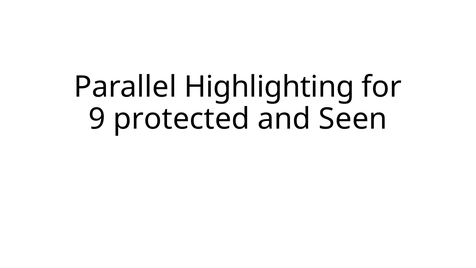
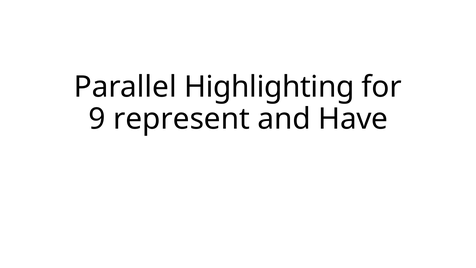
protected: protected -> represent
Seen: Seen -> Have
